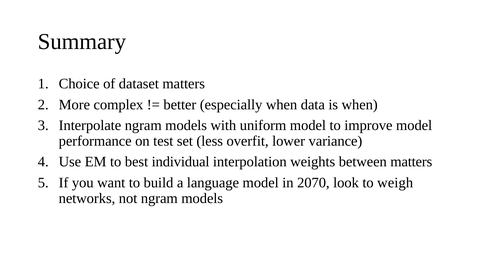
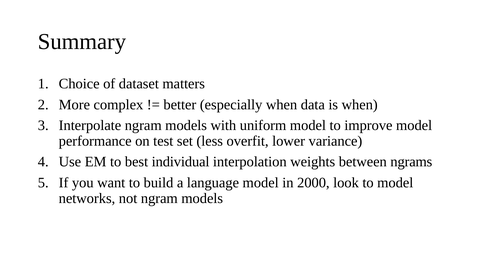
between matters: matters -> ngrams
2070: 2070 -> 2000
to weigh: weigh -> model
